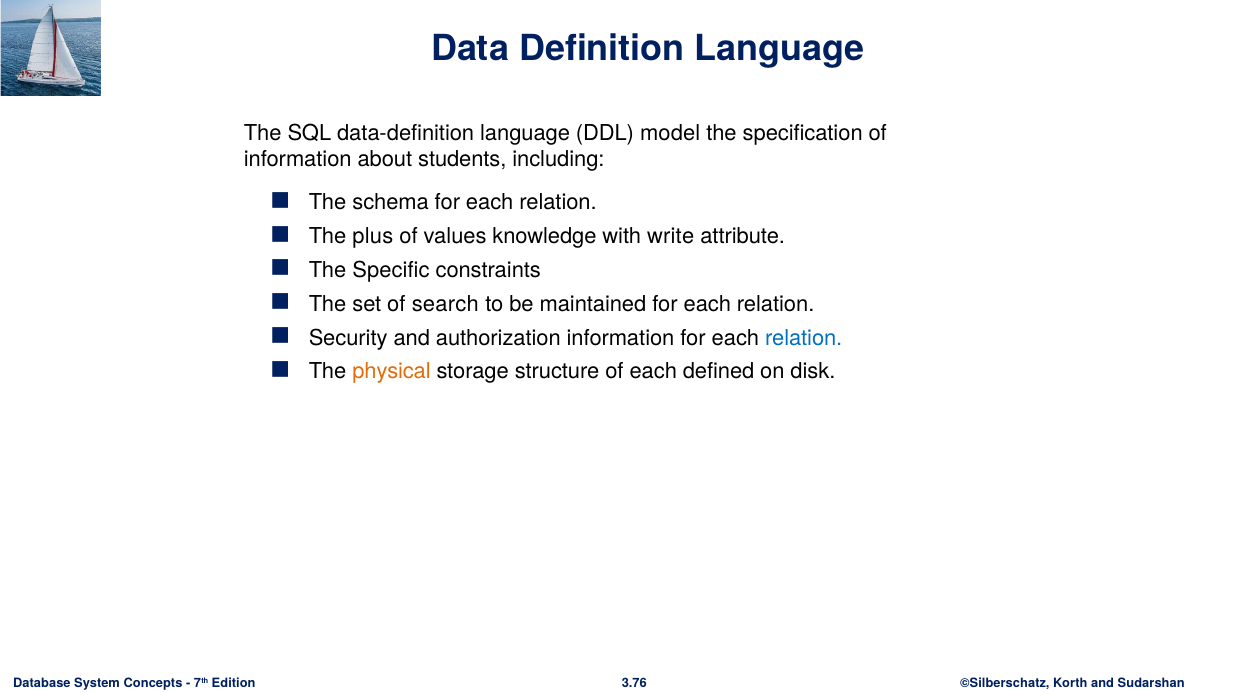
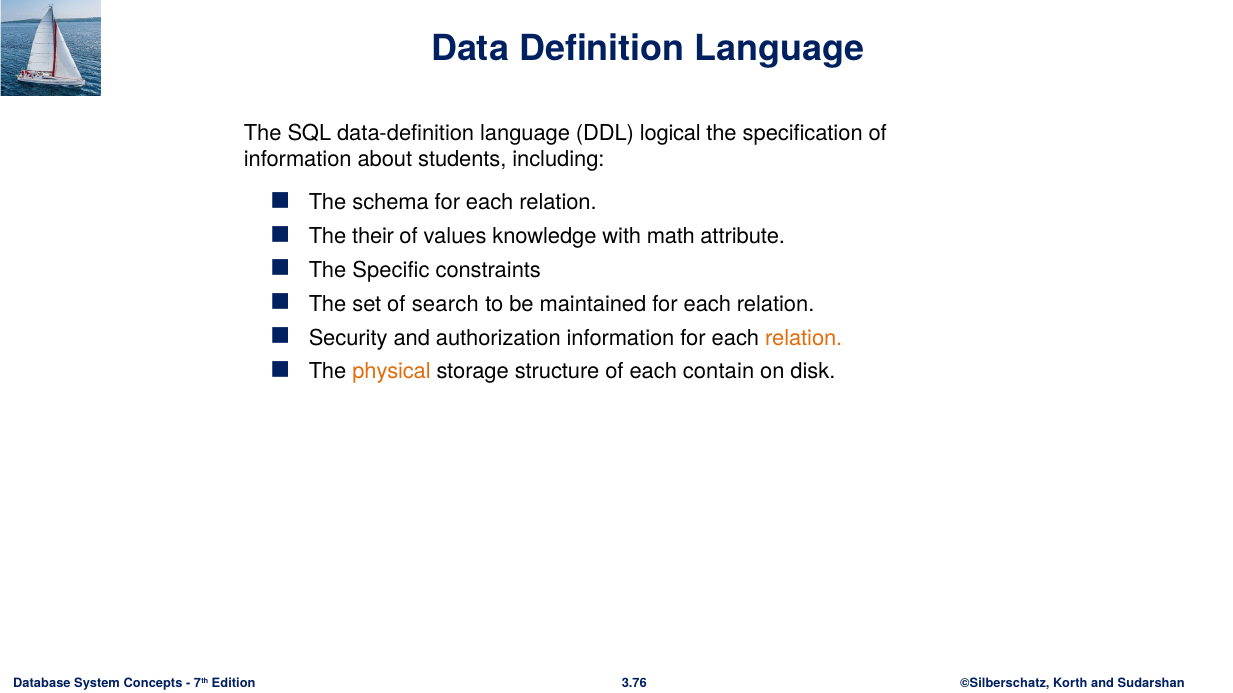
model: model -> logical
plus: plus -> their
write: write -> math
relation at (804, 338) colour: blue -> orange
defined: defined -> contain
